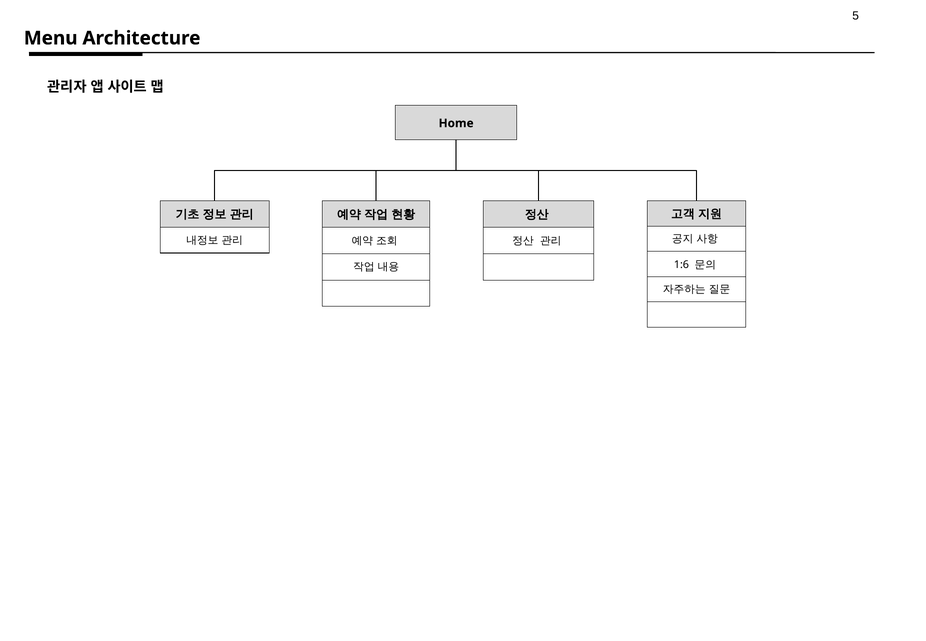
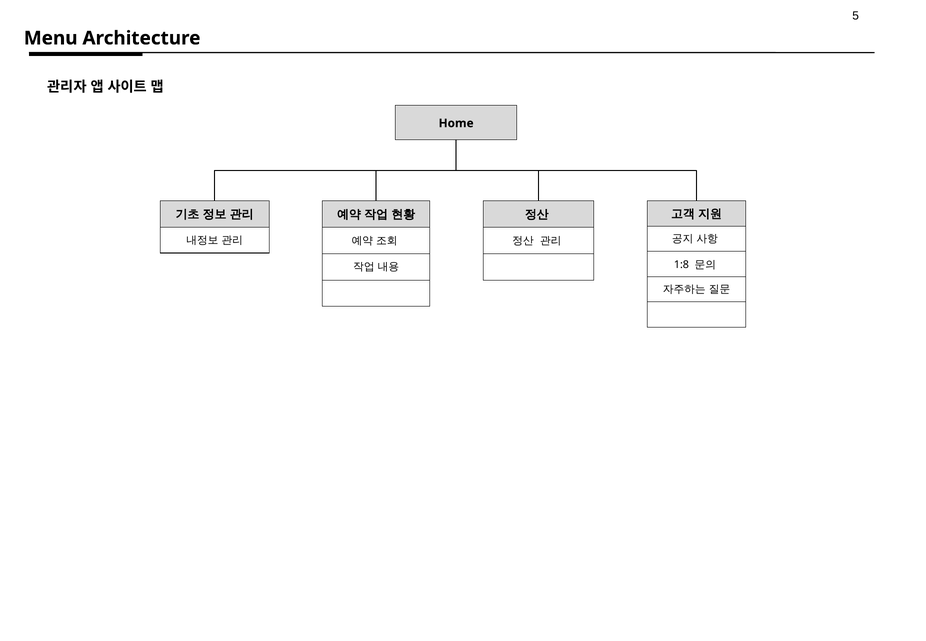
1:6: 1:6 -> 1:8
